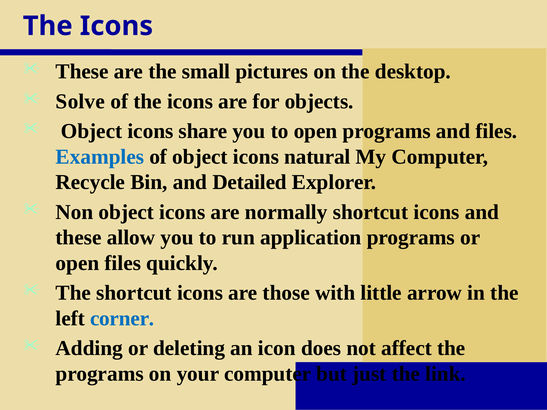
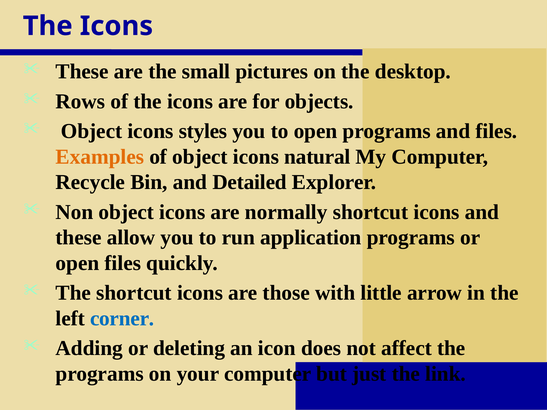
Solve: Solve -> Rows
share: share -> styles
Examples colour: blue -> orange
